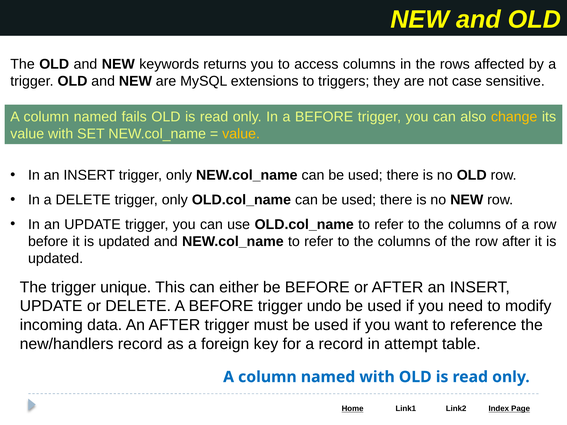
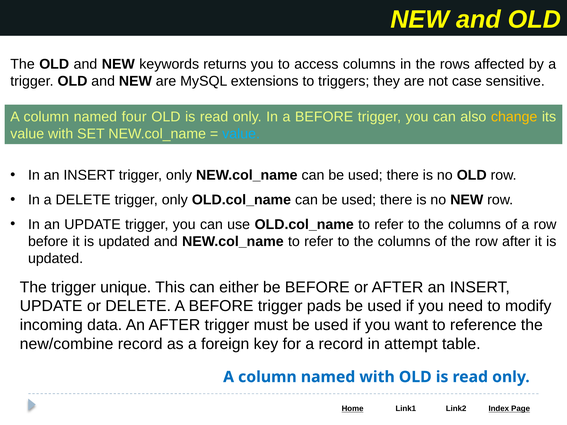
fails: fails -> four
value at (241, 134) colour: yellow -> light blue
undo: undo -> pads
new/handlers: new/handlers -> new/combine
